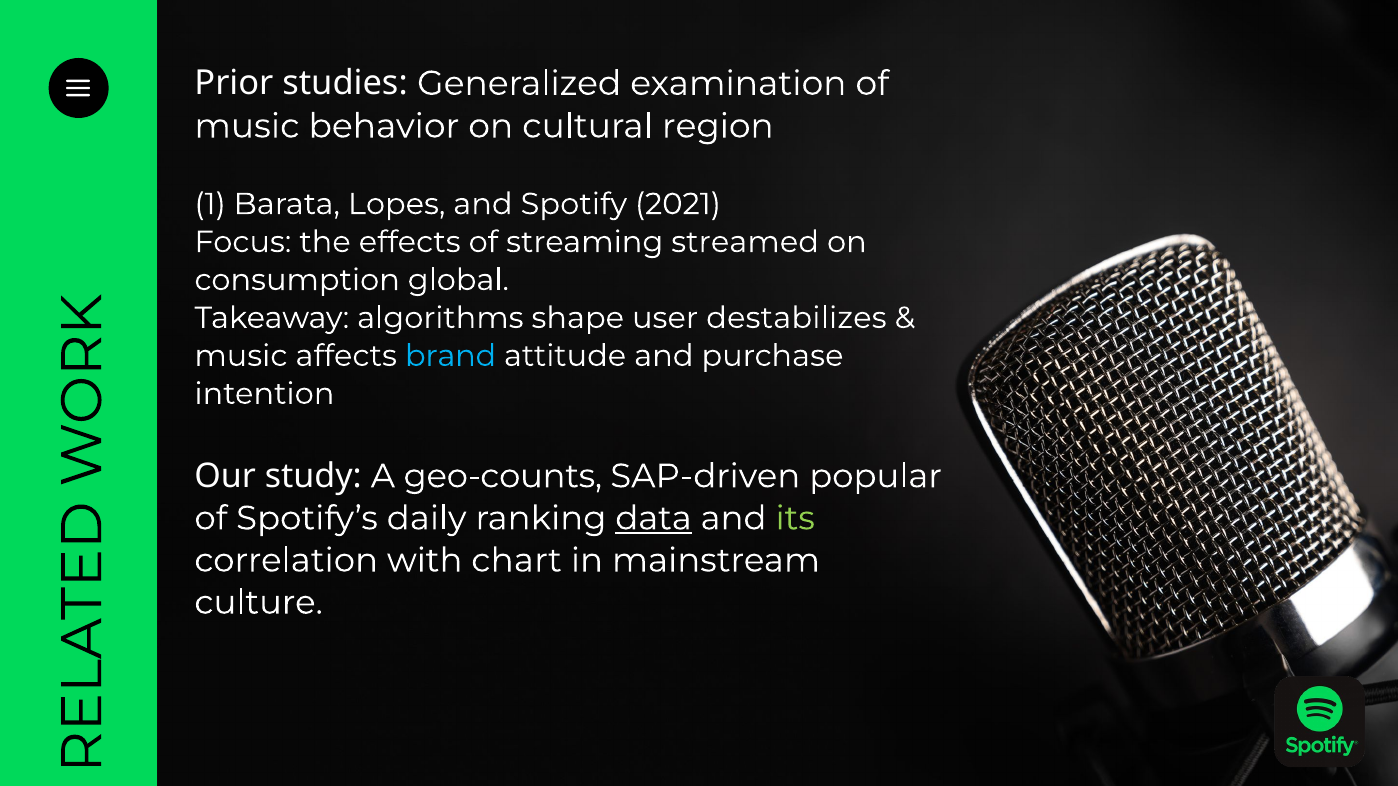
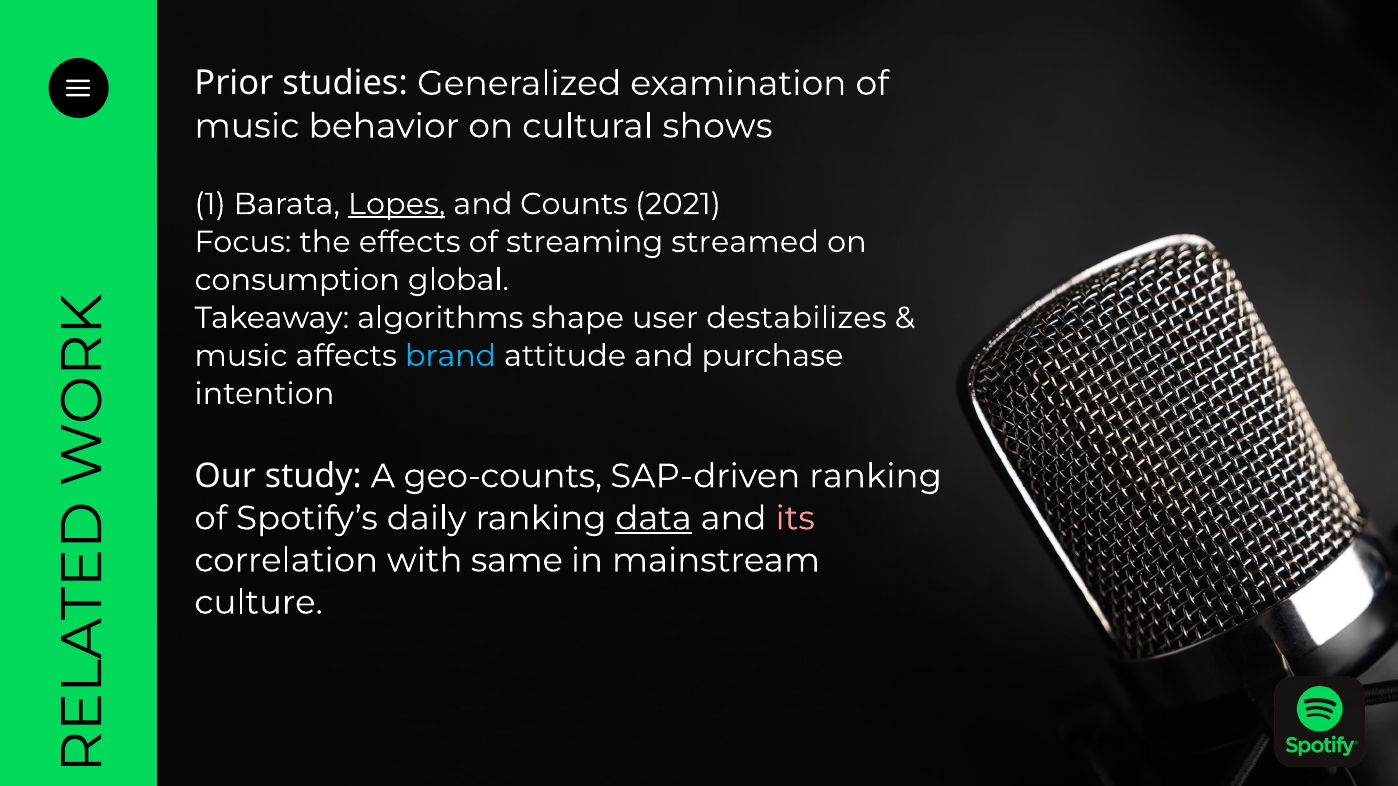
region: region -> shows
Lopes underline: none -> present
Spotify: Spotify -> Counts
SAP-driven popular: popular -> ranking
its colour: light green -> pink
chart: chart -> same
